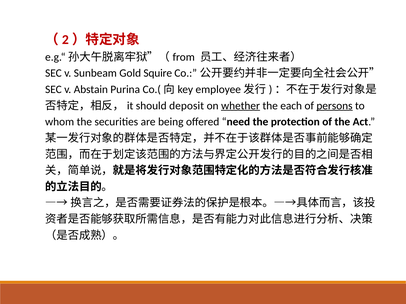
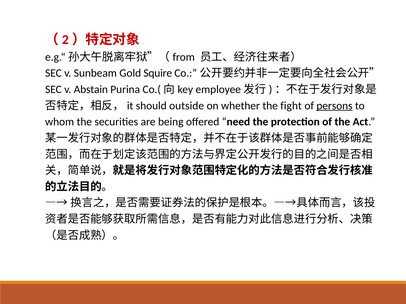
deposit: deposit -> outside
whether underline: present -> none
each: each -> fight
